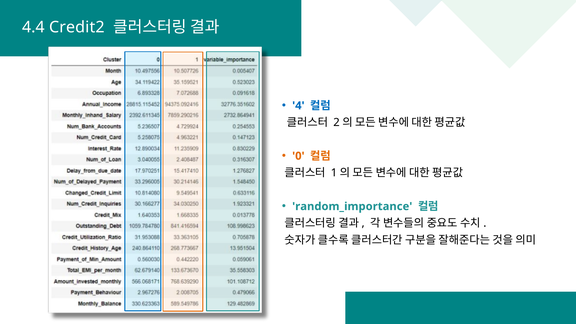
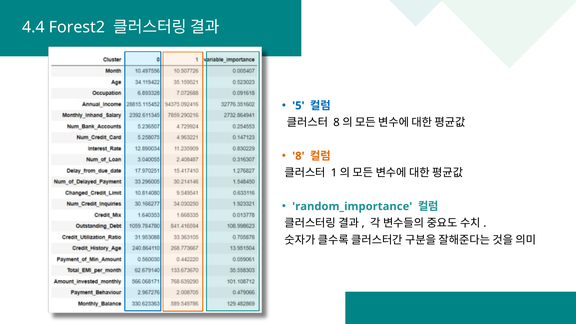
Credit2: Credit2 -> Forest2
4: 4 -> 5
2 at (336, 122): 2 -> 8
0 at (298, 156): 0 -> 8
